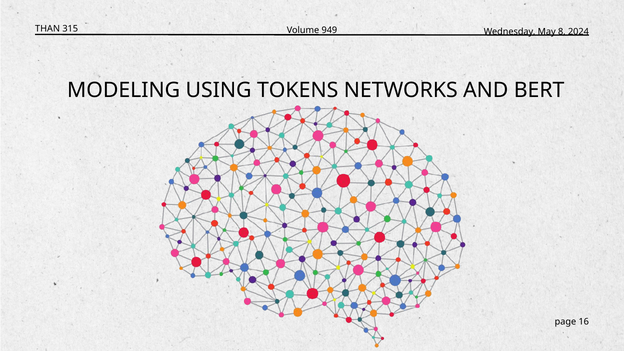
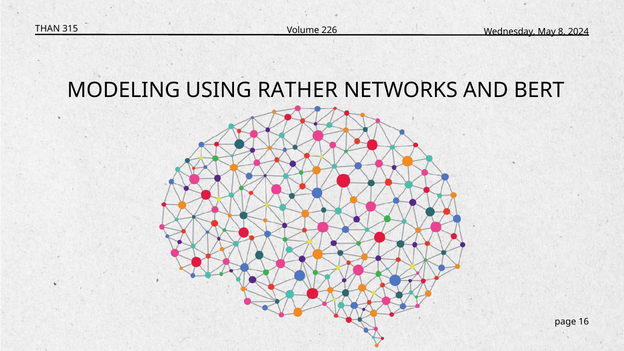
949: 949 -> 226
TOKENS: TOKENS -> RATHER
